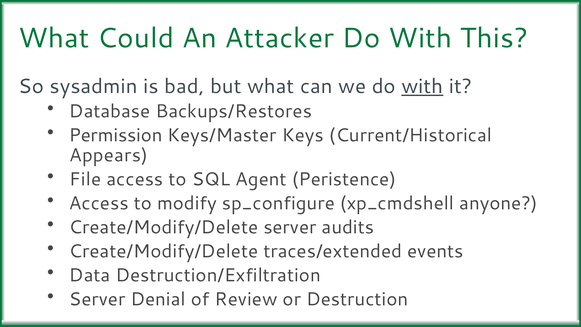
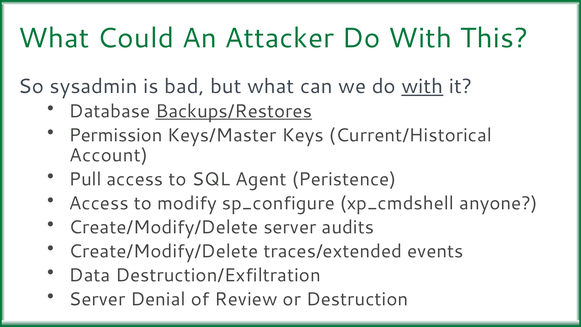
Backups/Restores underline: none -> present
Appears: Appears -> Account
File: File -> Pull
